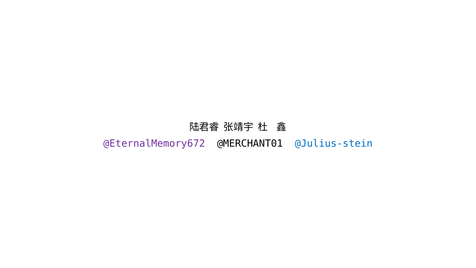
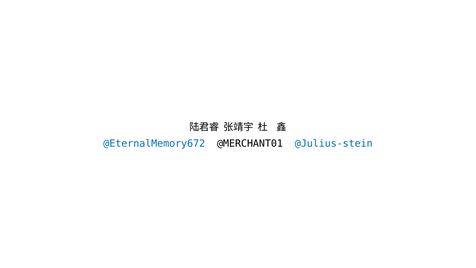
@EternalMemory672 colour: purple -> blue
